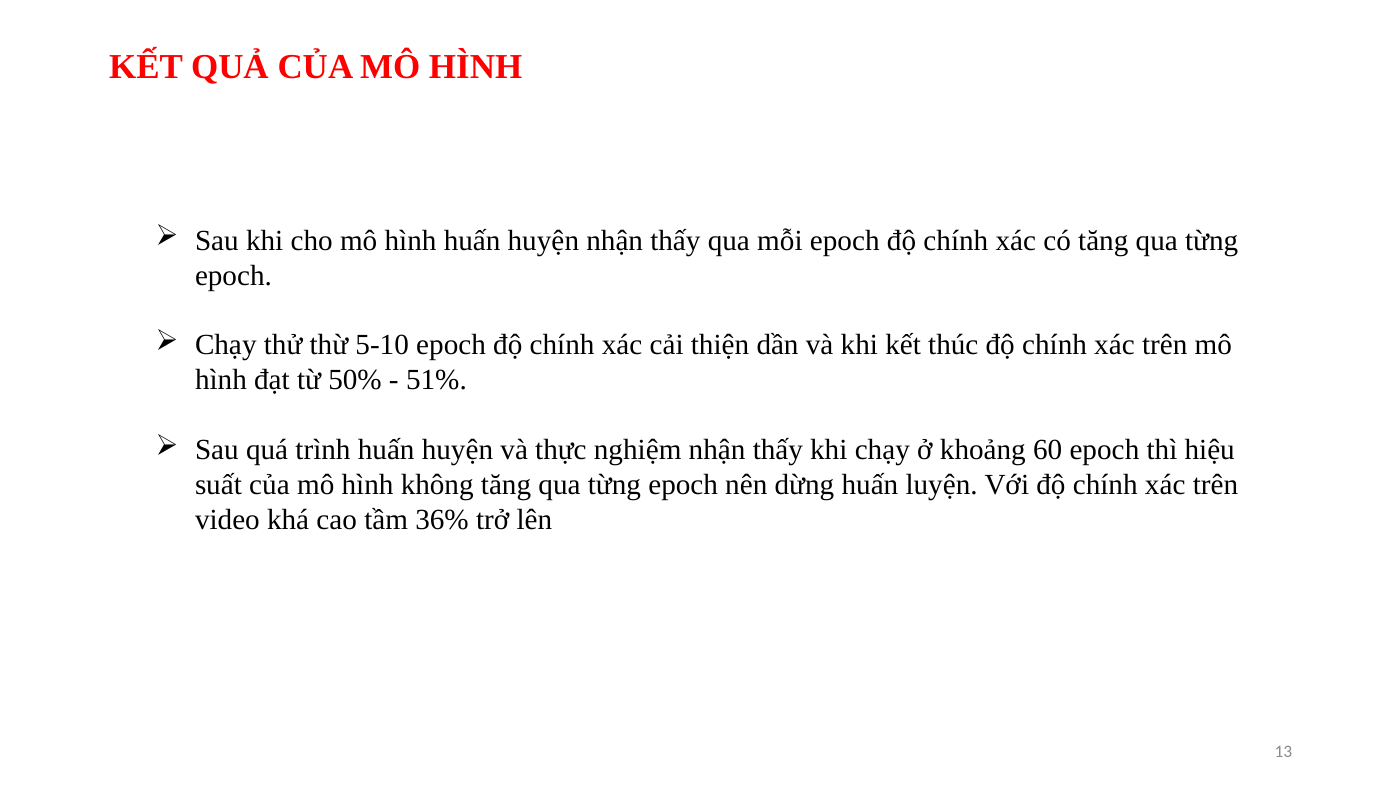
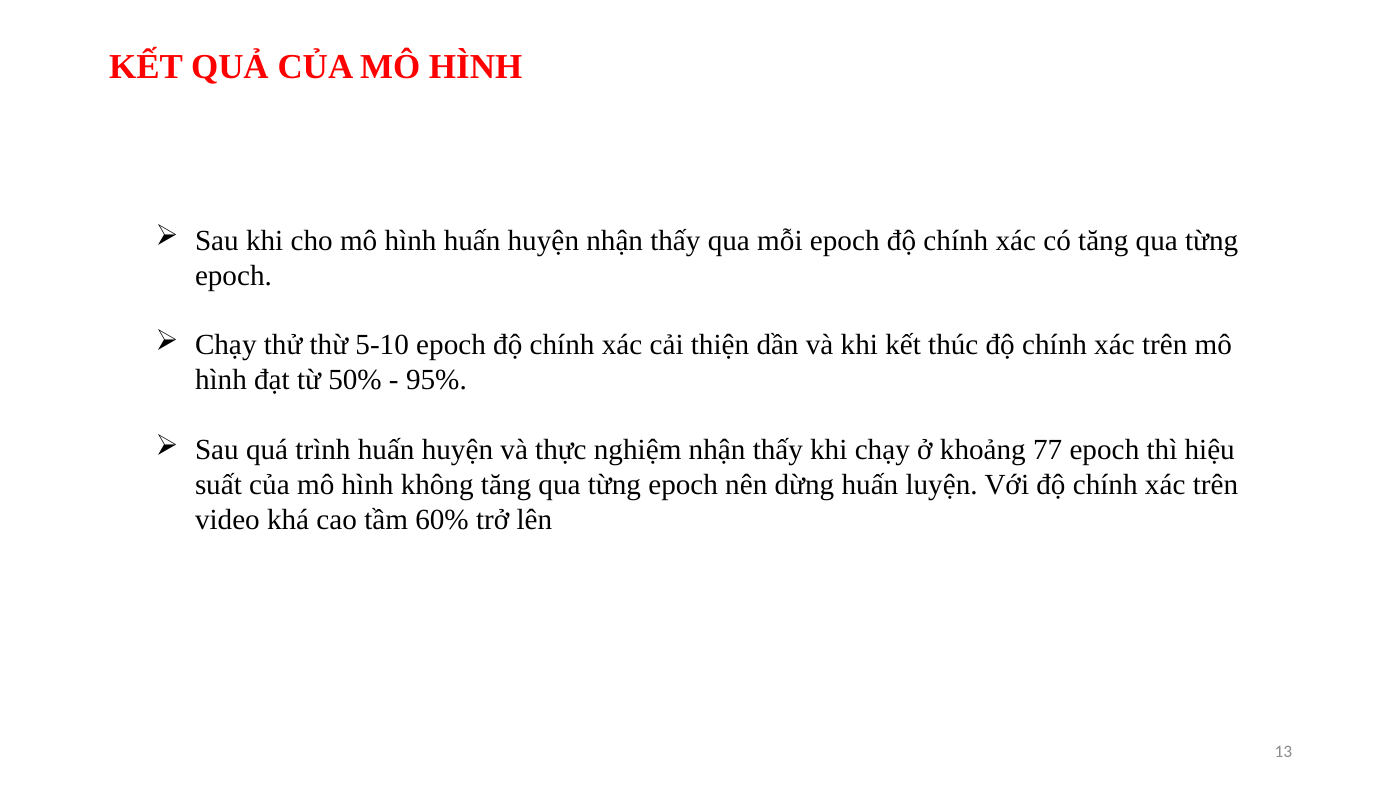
51%: 51% -> 95%
60: 60 -> 77
36%: 36% -> 60%
